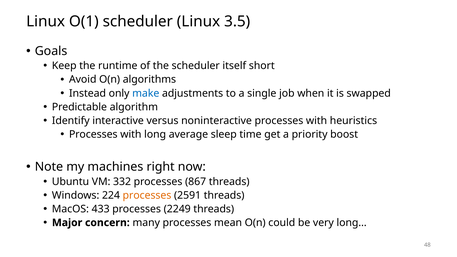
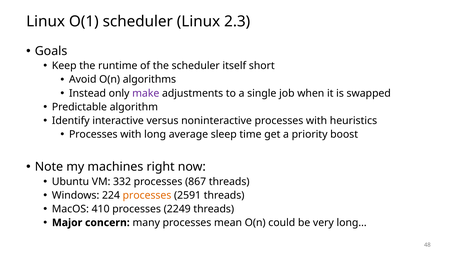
3.5: 3.5 -> 2.3
make colour: blue -> purple
433: 433 -> 410
